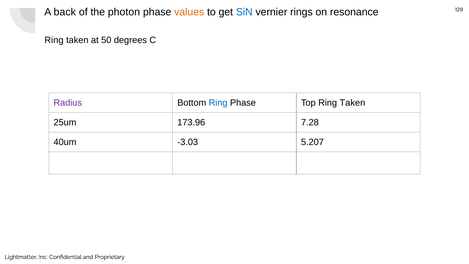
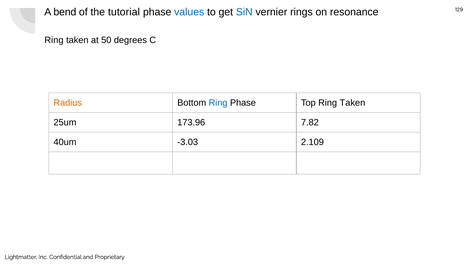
back: back -> bend
photon: photon -> tutorial
values colour: orange -> blue
Radius colour: purple -> orange
7.28: 7.28 -> 7.82
5.207: 5.207 -> 2.109
